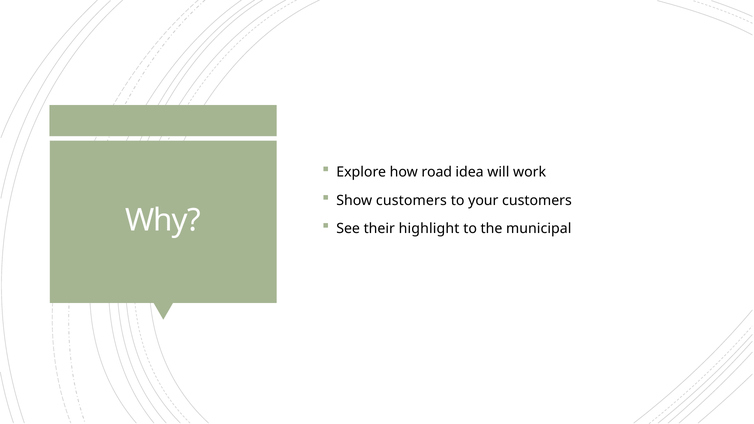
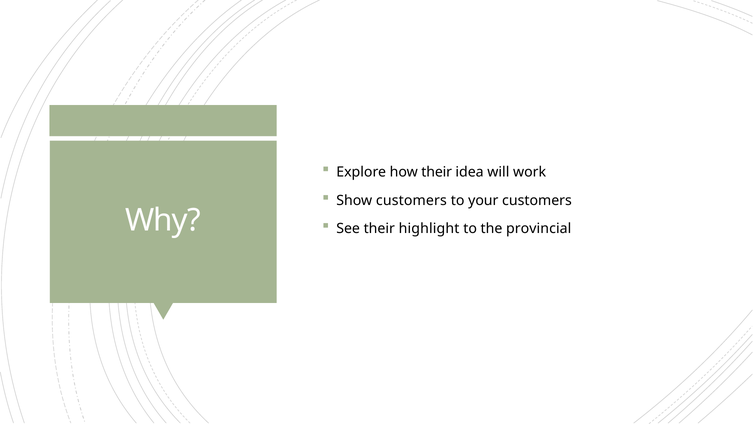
how road: road -> their
municipal: municipal -> provincial
